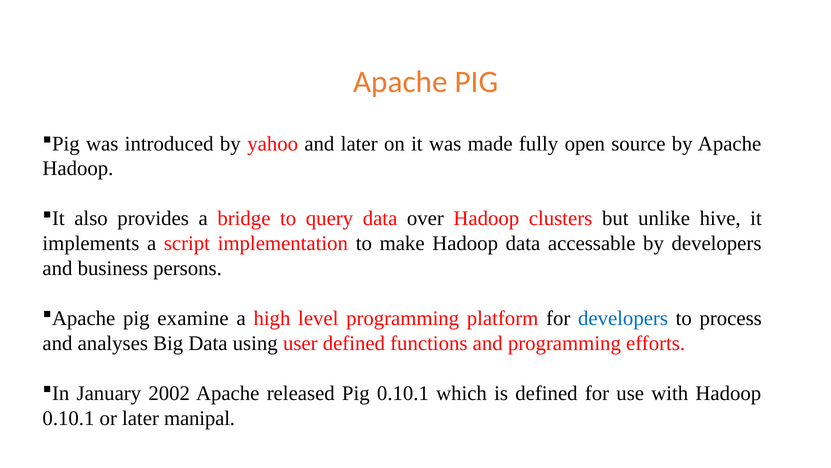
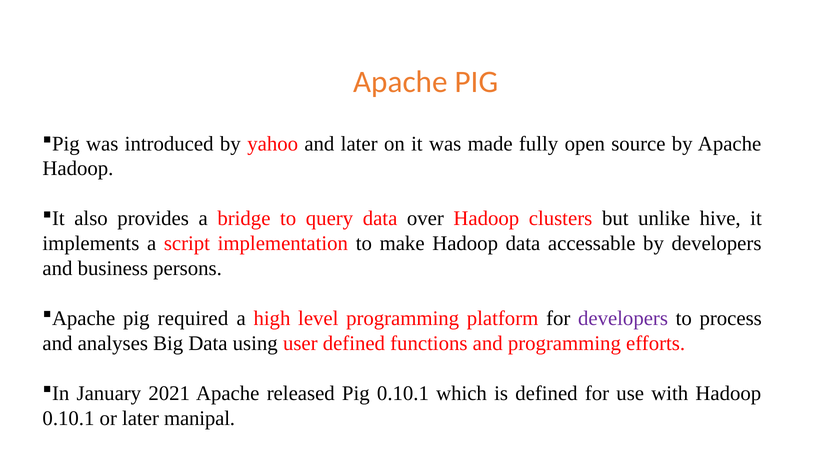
examine: examine -> required
developers at (623, 318) colour: blue -> purple
2002: 2002 -> 2021
